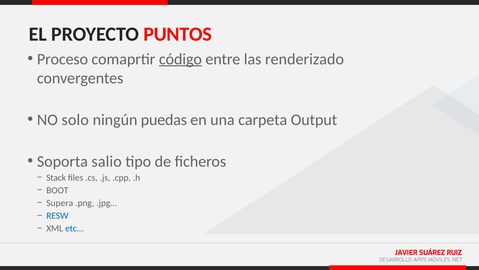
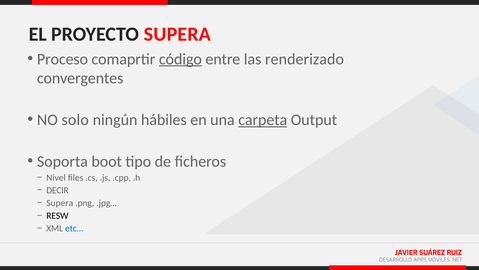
PROYECTO PUNTOS: PUNTOS -> SUPERA
puedas: puedas -> hábiles
carpeta underline: none -> present
salio: salio -> boot
Stack: Stack -> Nivel
BOOT: BOOT -> DECIR
RESW colour: blue -> black
